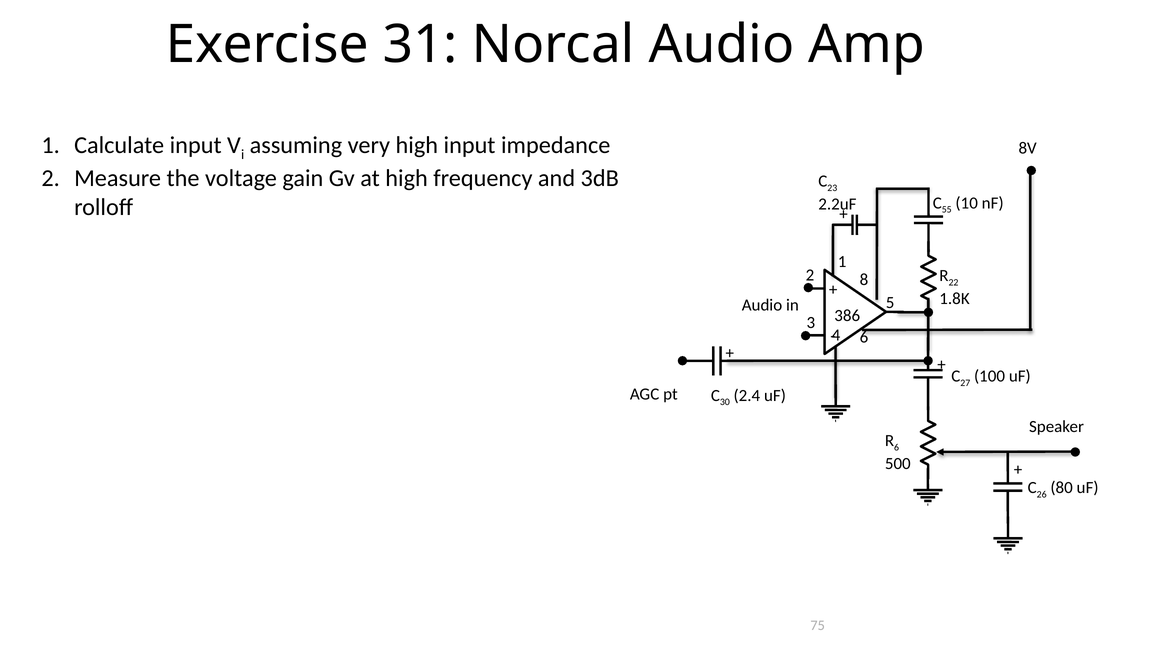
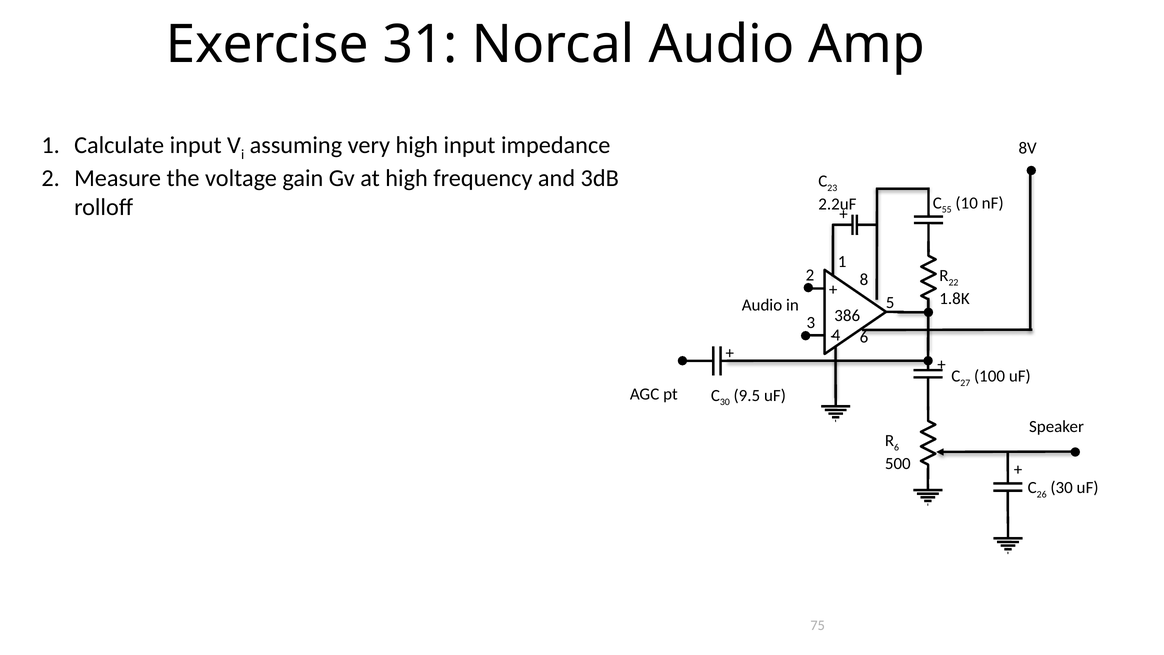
2.4: 2.4 -> 9.5
80 at (1062, 487): 80 -> 30
